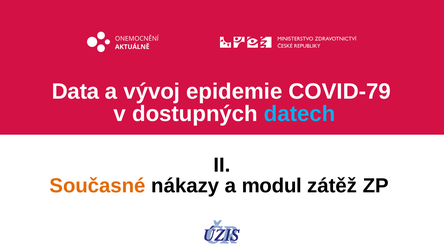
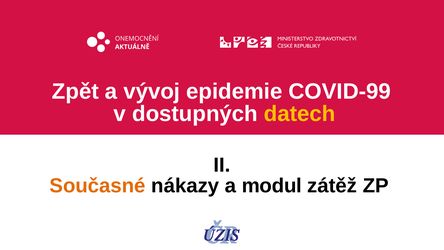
Data: Data -> Zpět
COVID-79: COVID-79 -> COVID-99
datech colour: light blue -> yellow
